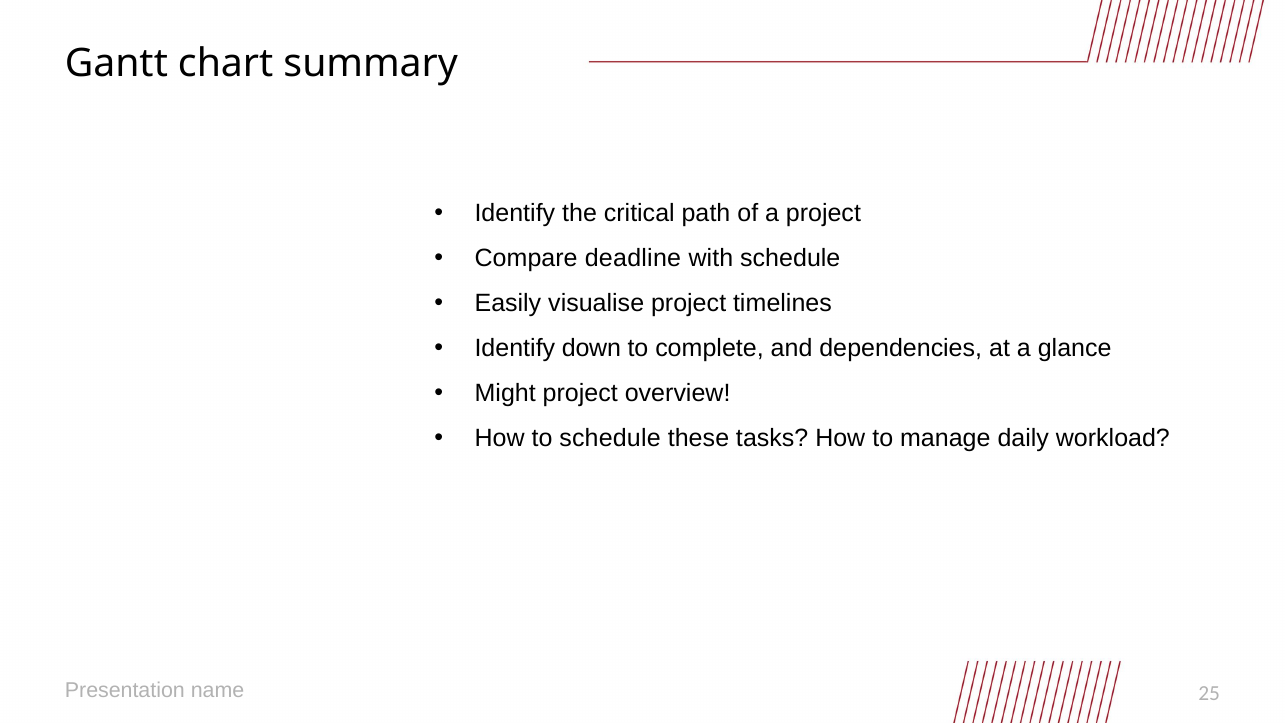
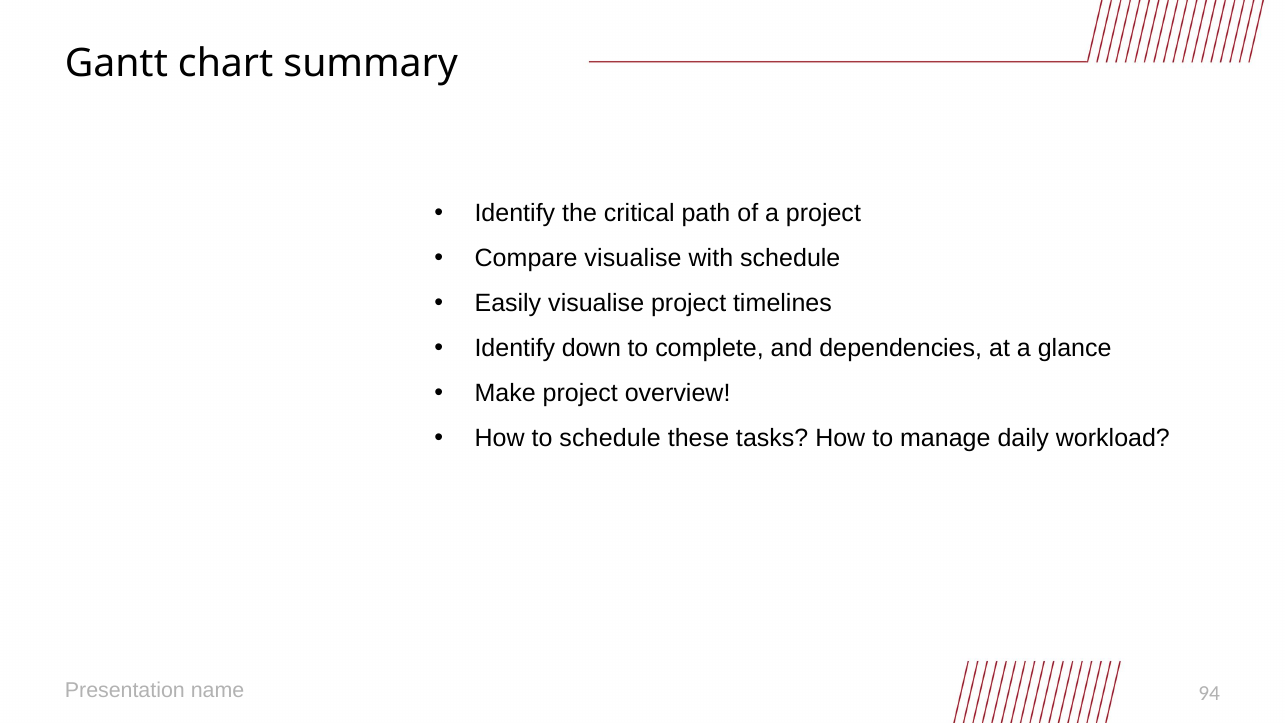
Compare deadline: deadline -> visualise
Might: Might -> Make
25: 25 -> 94
